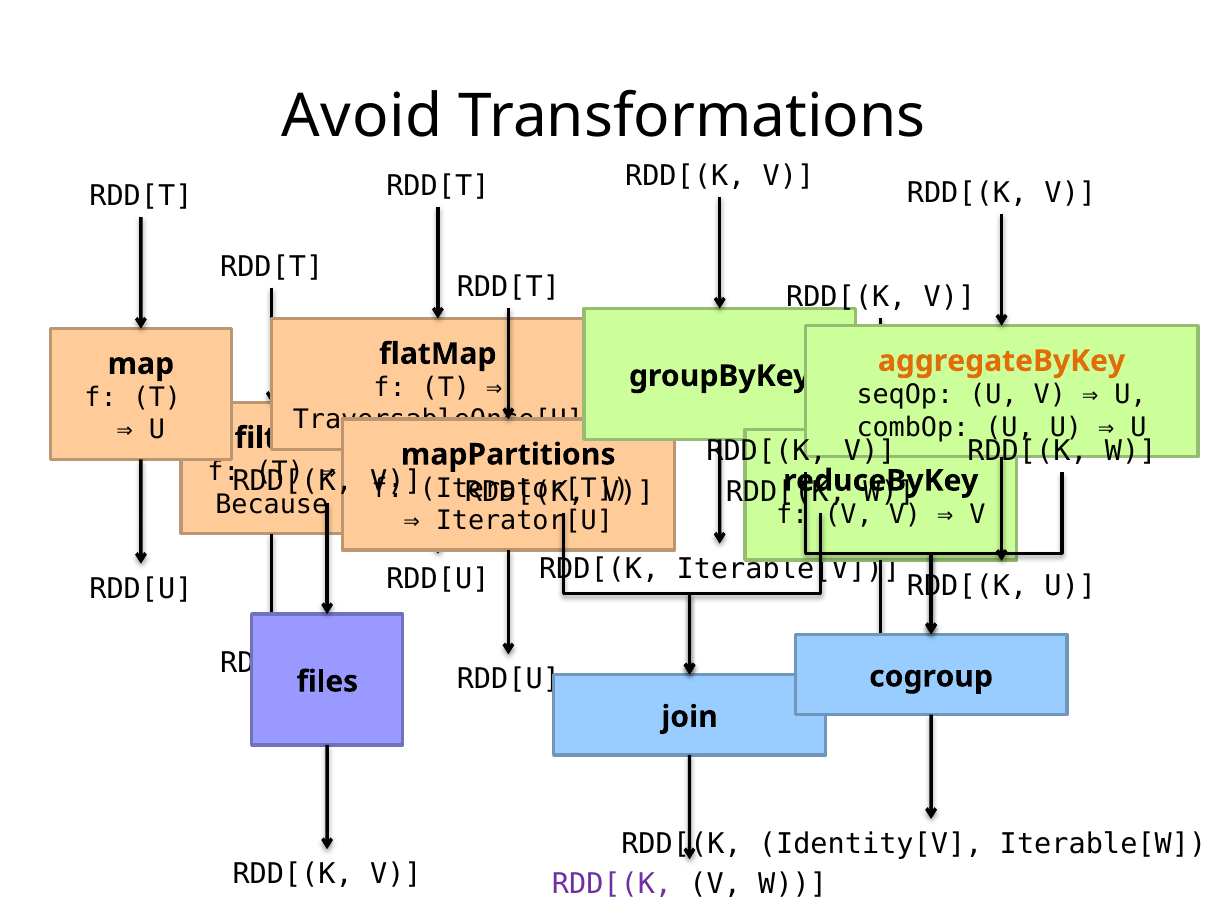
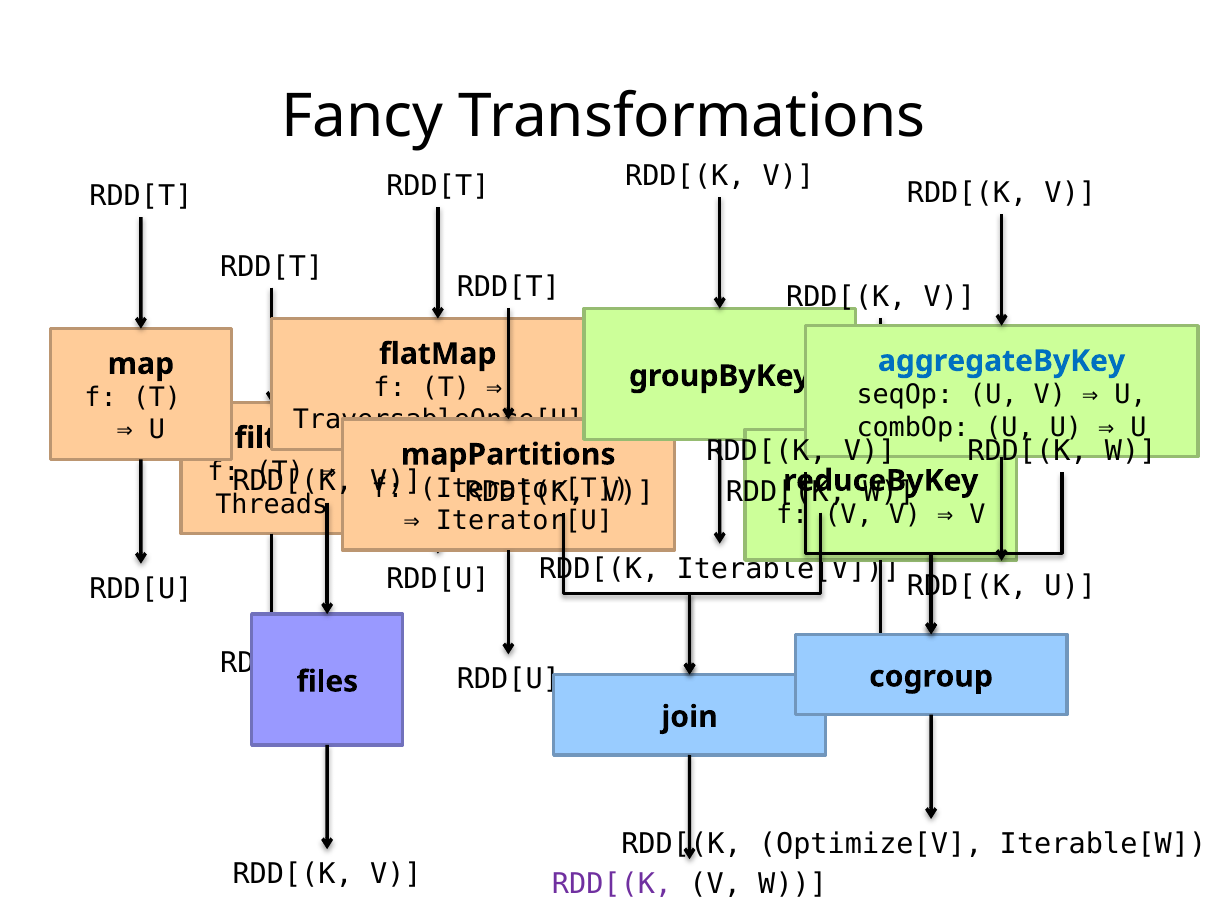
Avoid: Avoid -> Fancy
aggregateByKey colour: orange -> blue
Because: Because -> Threads
Identity[V: Identity[V -> Optimize[V
